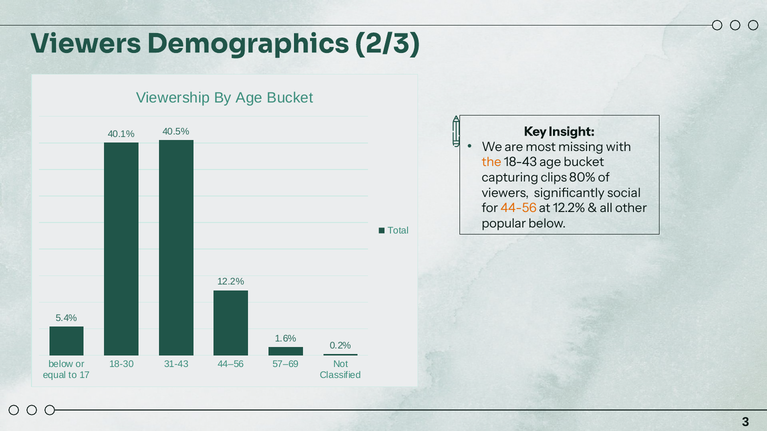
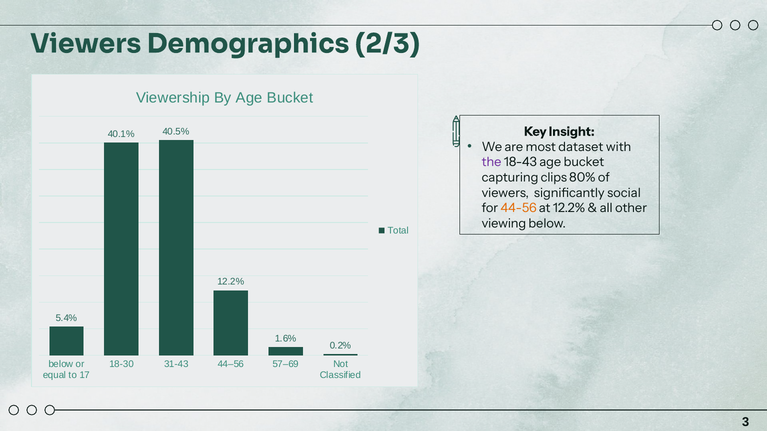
missing: missing -> dataset
the colour: orange -> purple
popular: popular -> viewing
